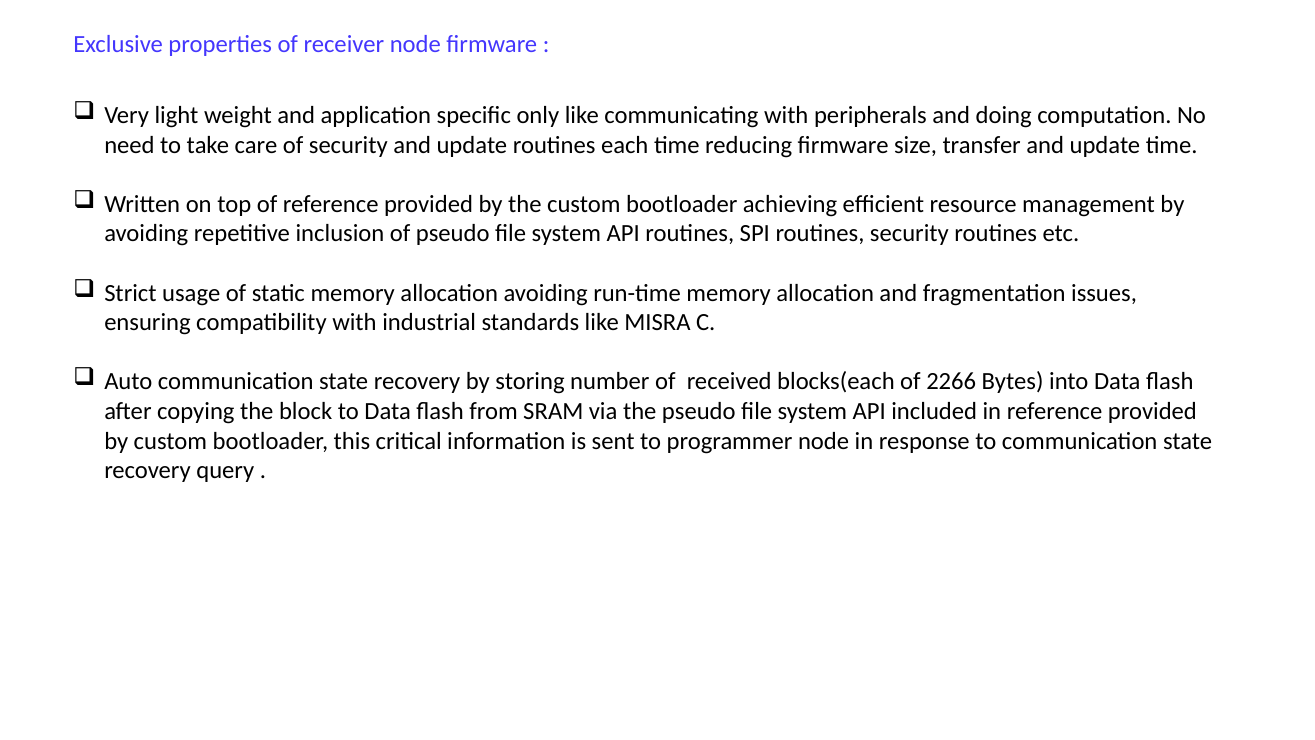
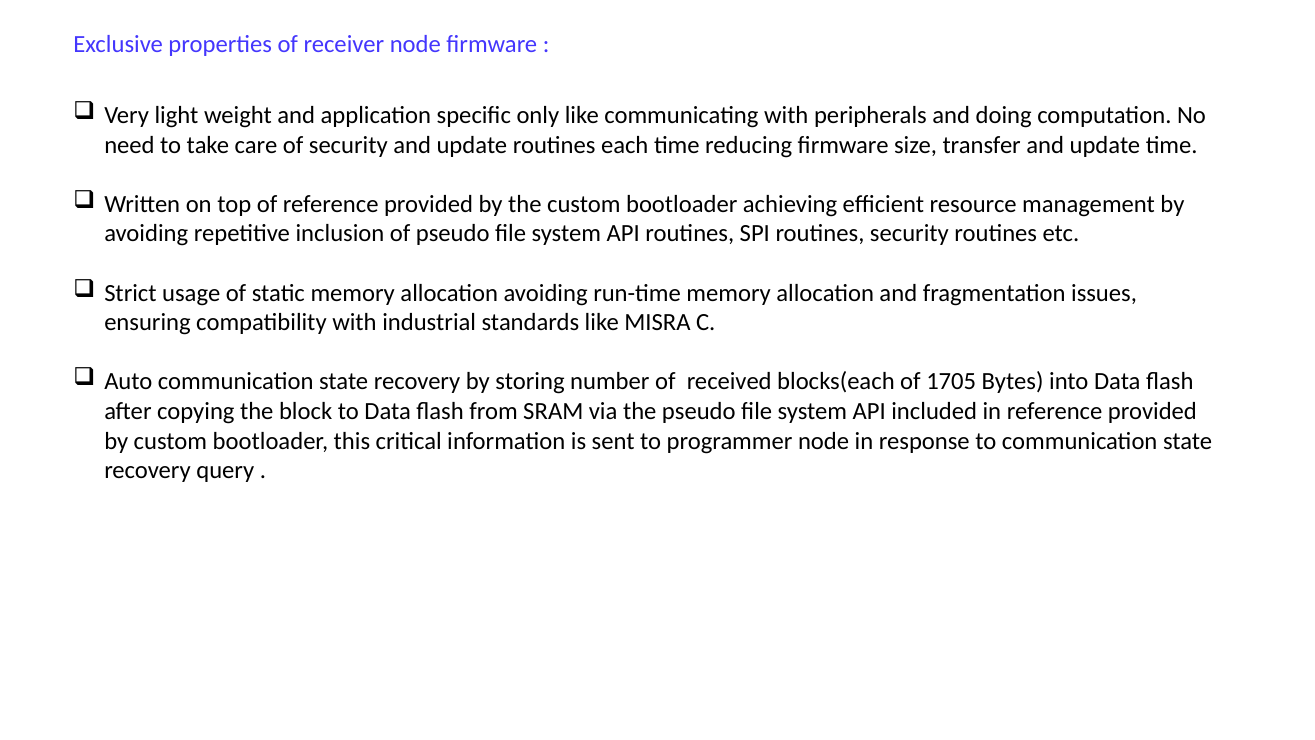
2266: 2266 -> 1705
